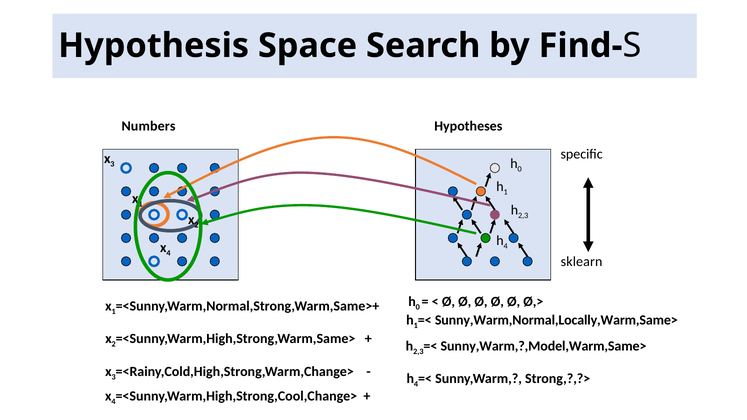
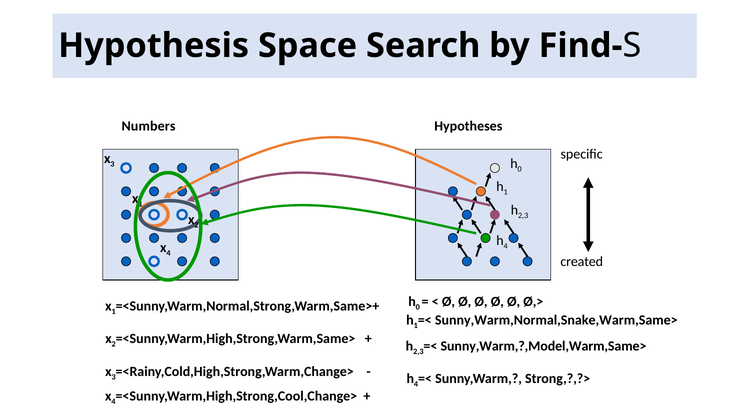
sklearn: sklearn -> created
Sunny,Warm,Normal,Locally,Warm,Same>: Sunny,Warm,Normal,Locally,Warm,Same> -> Sunny,Warm,Normal,Snake,Warm,Same>
